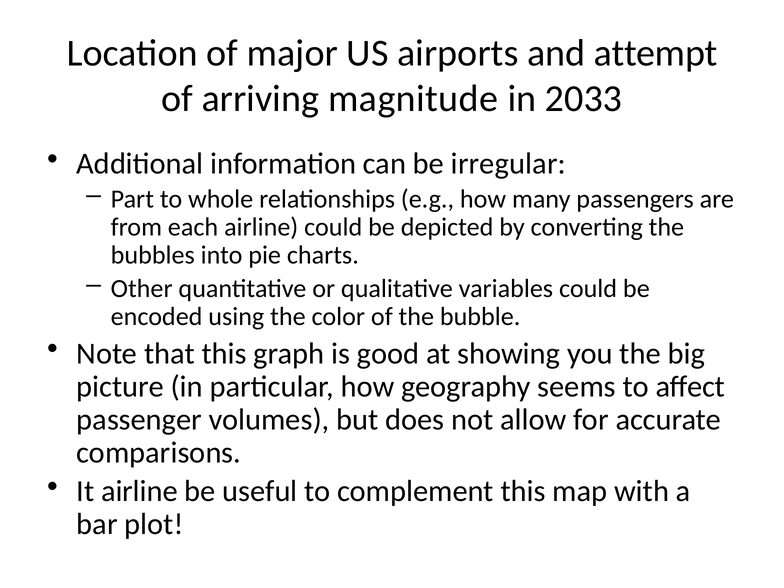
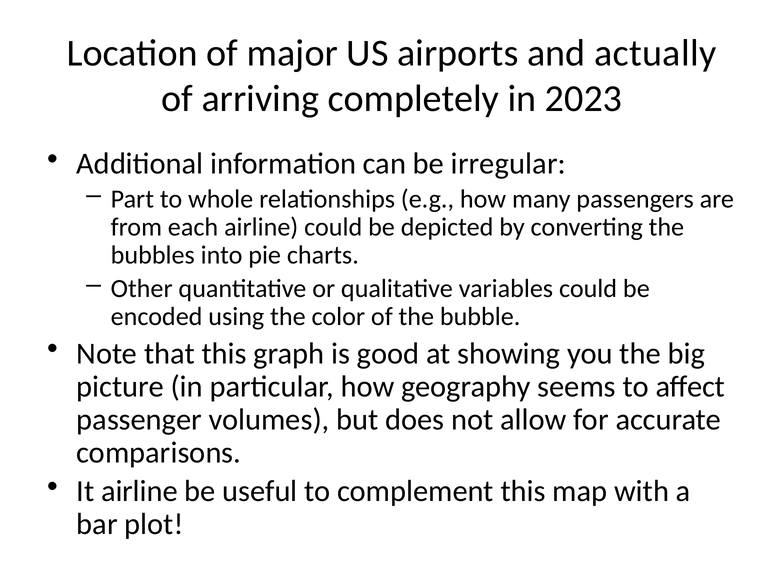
attempt: attempt -> actually
magnitude: magnitude -> completely
2033: 2033 -> 2023
